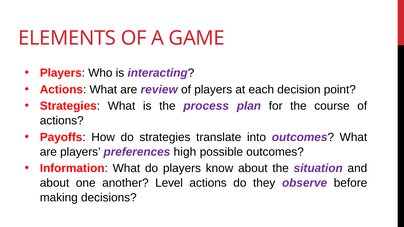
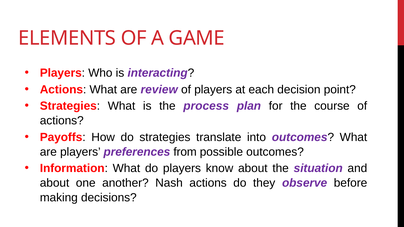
high: high -> from
Level: Level -> Nash
